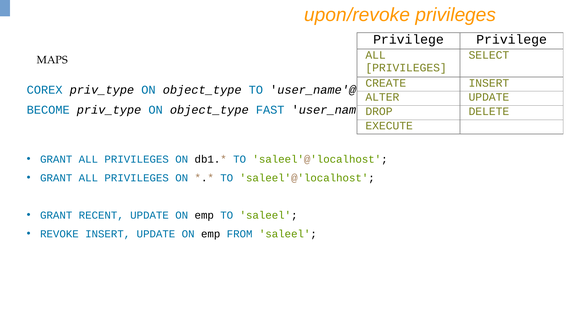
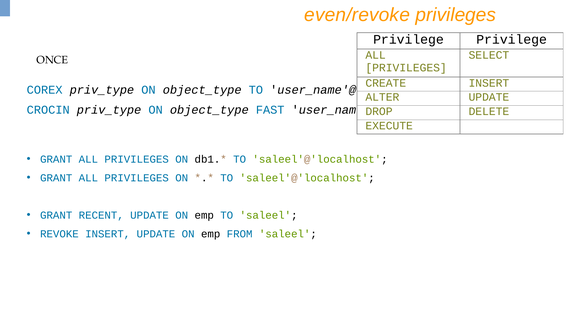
upon/revoke: upon/revoke -> even/revoke
MAPS: MAPS -> ONCE
BECOME: BECOME -> CROCIN
